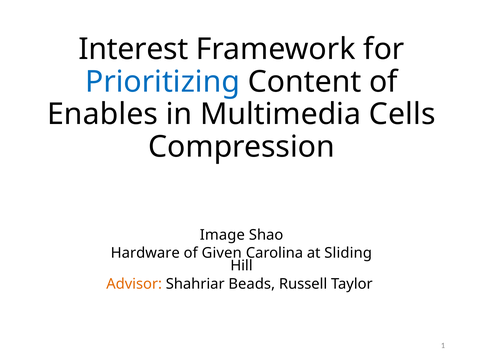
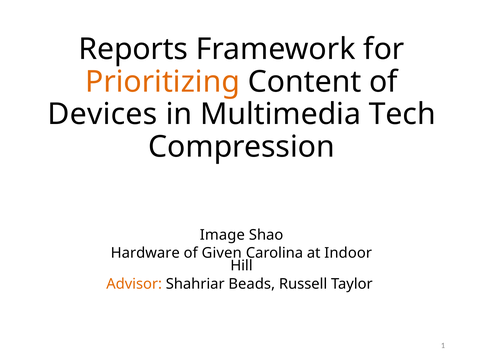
Interest: Interest -> Reports
Prioritizing colour: blue -> orange
Enables: Enables -> Devices
Cells: Cells -> Tech
Sliding: Sliding -> Indoor
